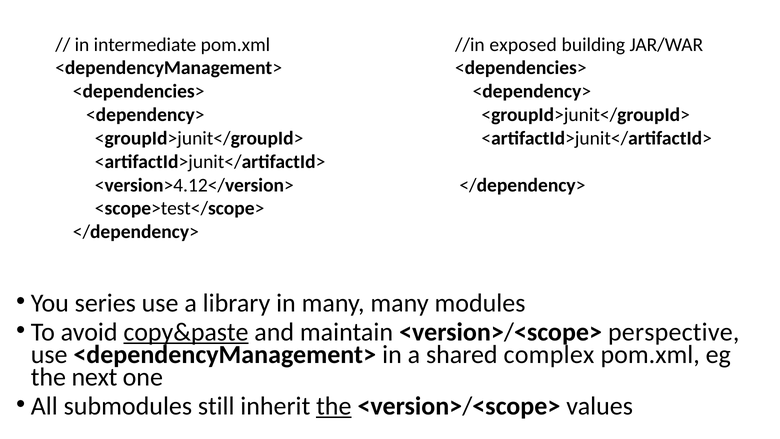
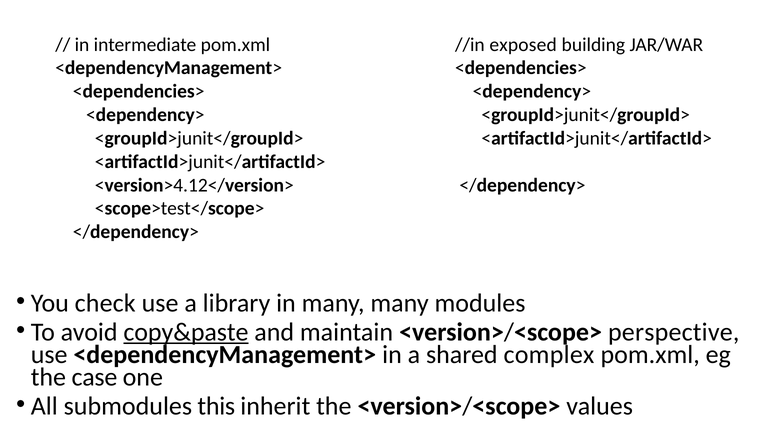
series: series -> check
next: next -> case
still: still -> this
the at (334, 406) underline: present -> none
